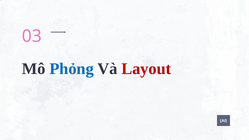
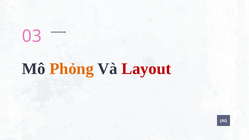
Phỏng colour: blue -> orange
